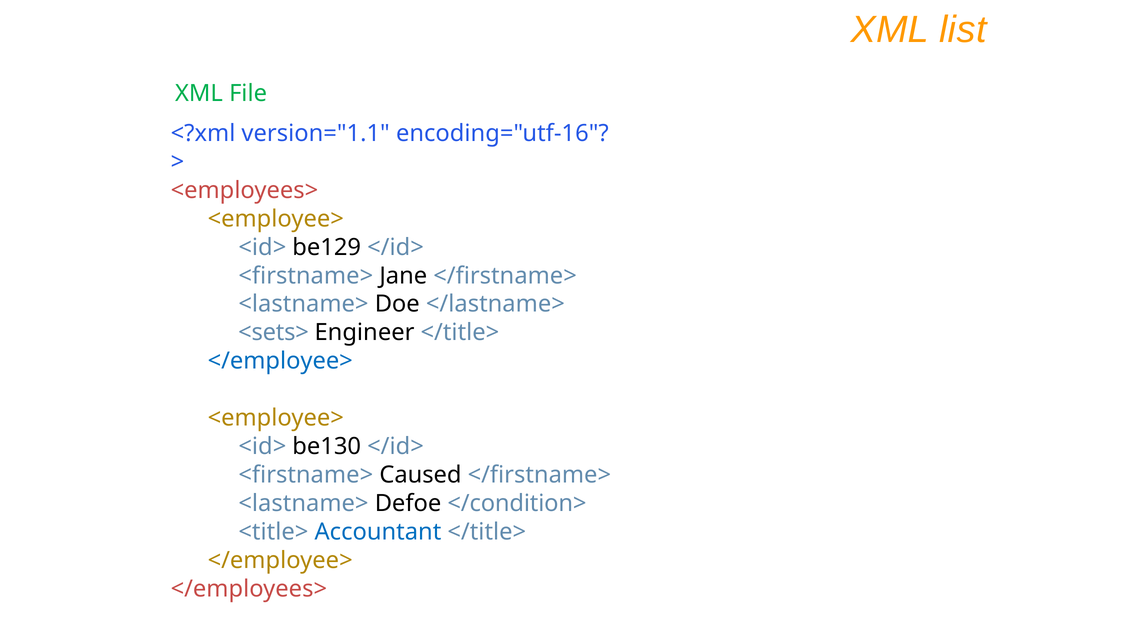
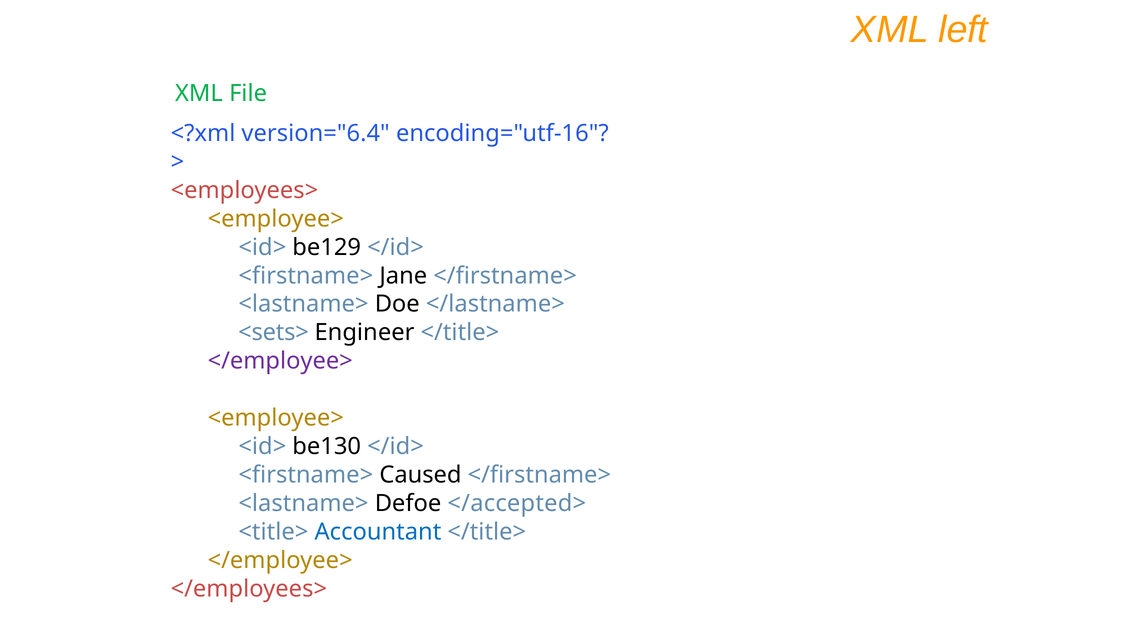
list: list -> left
version="1.1: version="1.1 -> version="6.4
</employee> at (280, 361) colour: blue -> purple
</condition>: </condition> -> </accepted>
